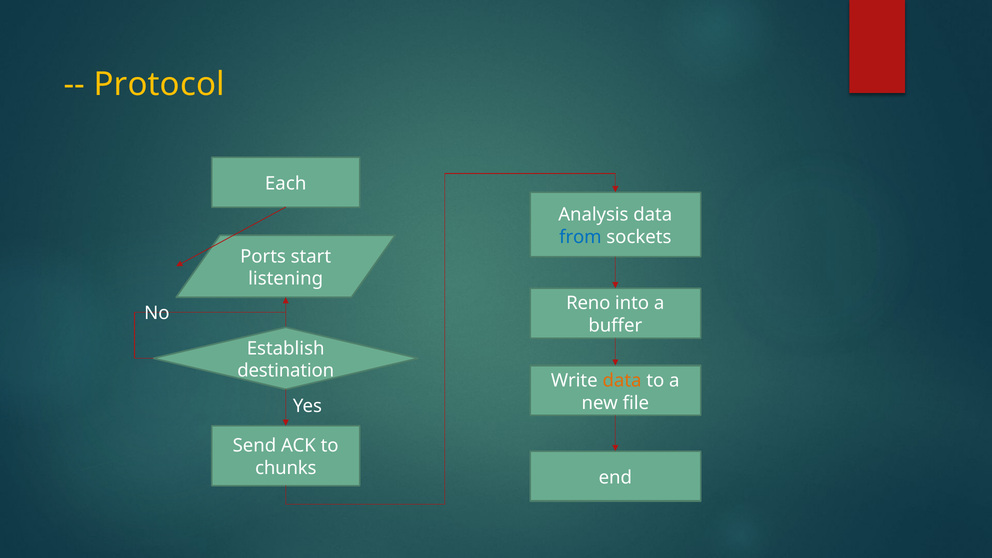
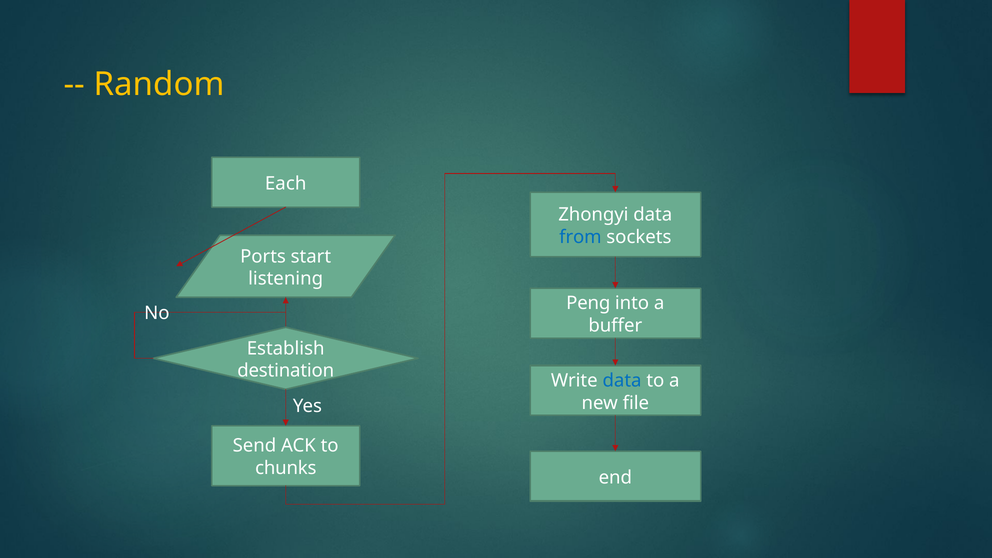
Protocol: Protocol -> Random
Analysis: Analysis -> Zhongyi
Reno: Reno -> Peng
data at (622, 381) colour: orange -> blue
